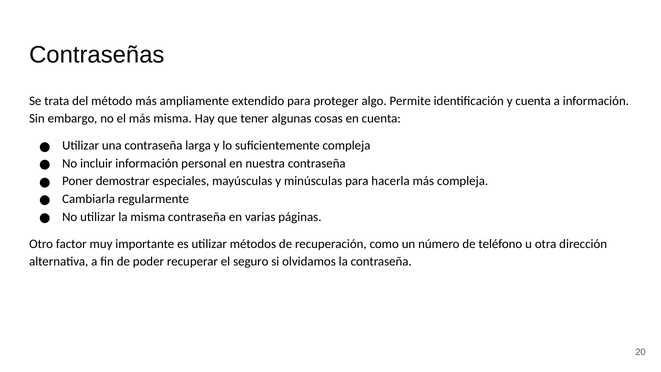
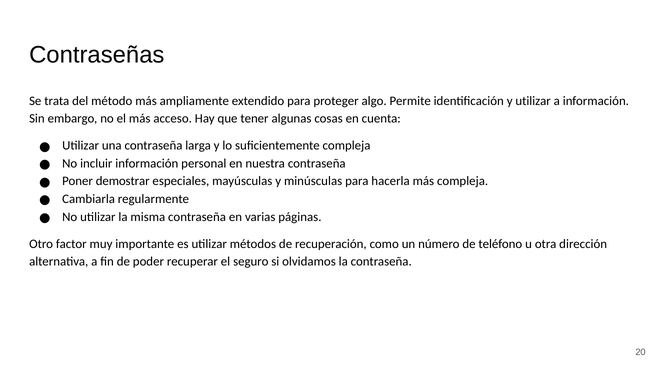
y cuenta: cuenta -> utilizar
más misma: misma -> acceso
